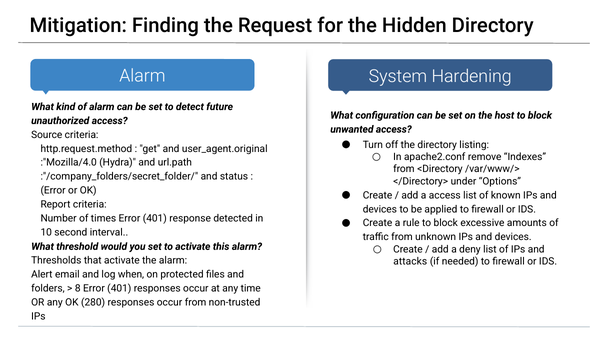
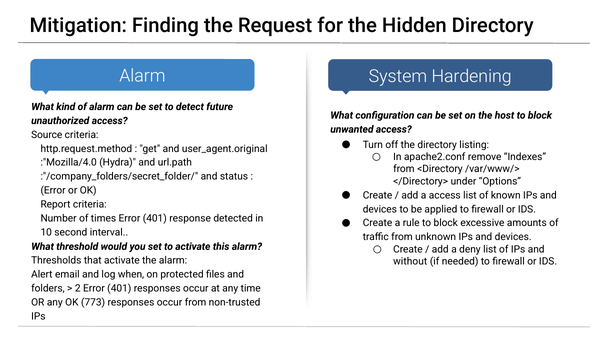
attacks: attacks -> without
8: 8 -> 2
280: 280 -> 773
